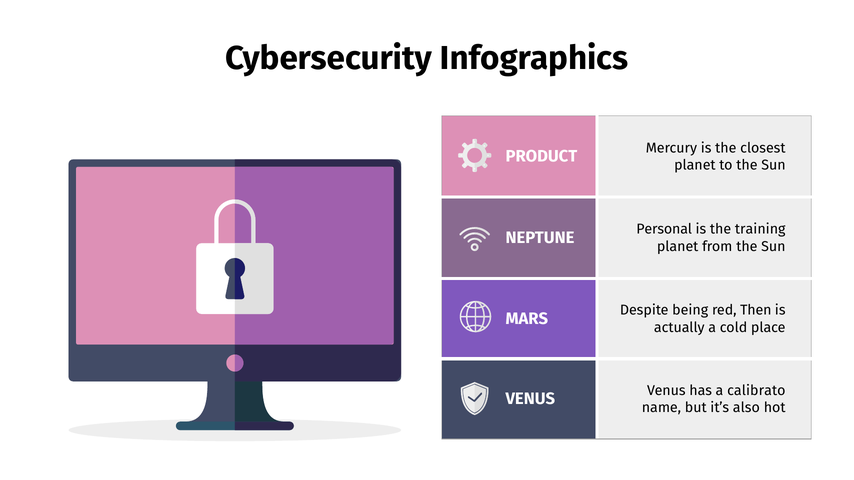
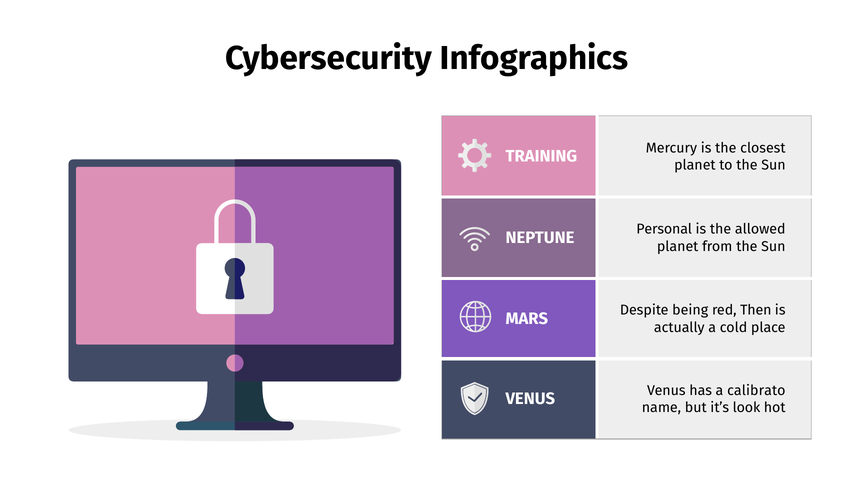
PRODUCT: PRODUCT -> TRAINING
training: training -> allowed
also: also -> look
